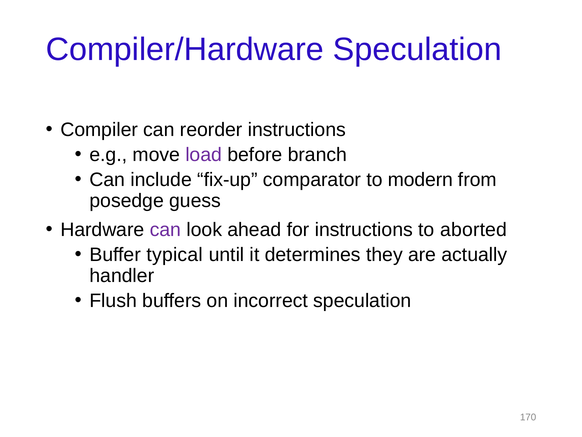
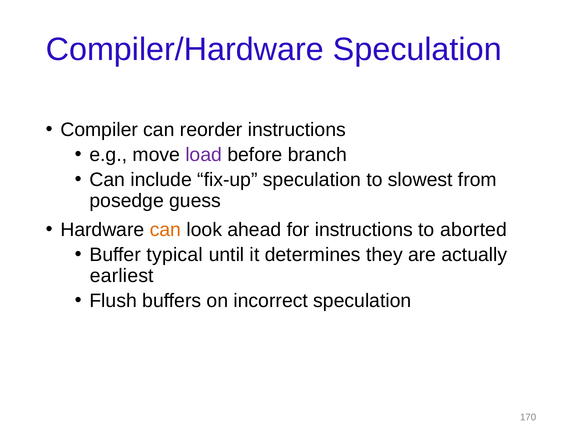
fix-up comparator: comparator -> speculation
modern: modern -> slowest
can at (165, 229) colour: purple -> orange
handler: handler -> earliest
